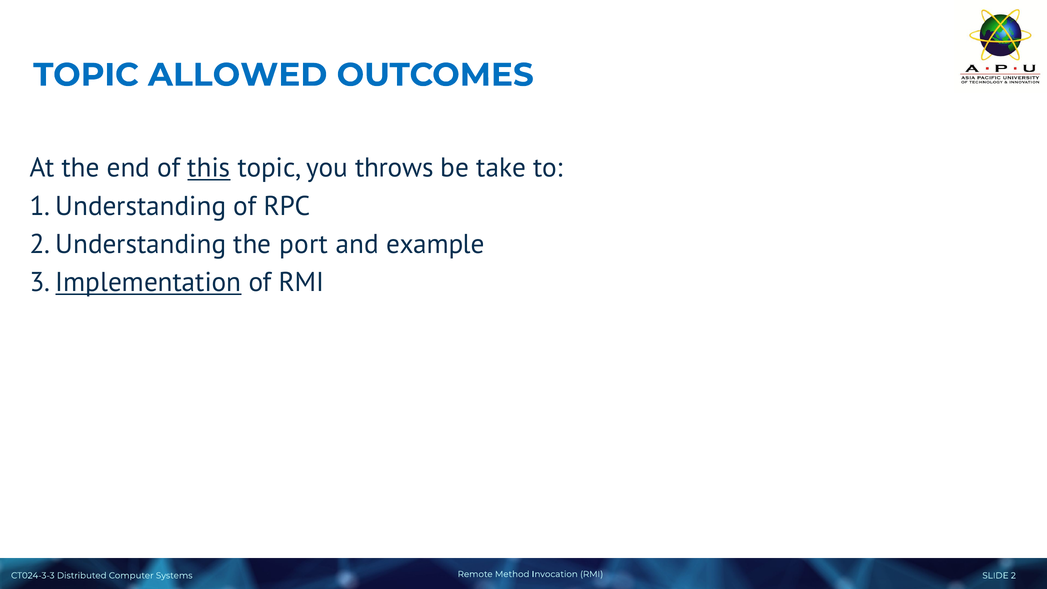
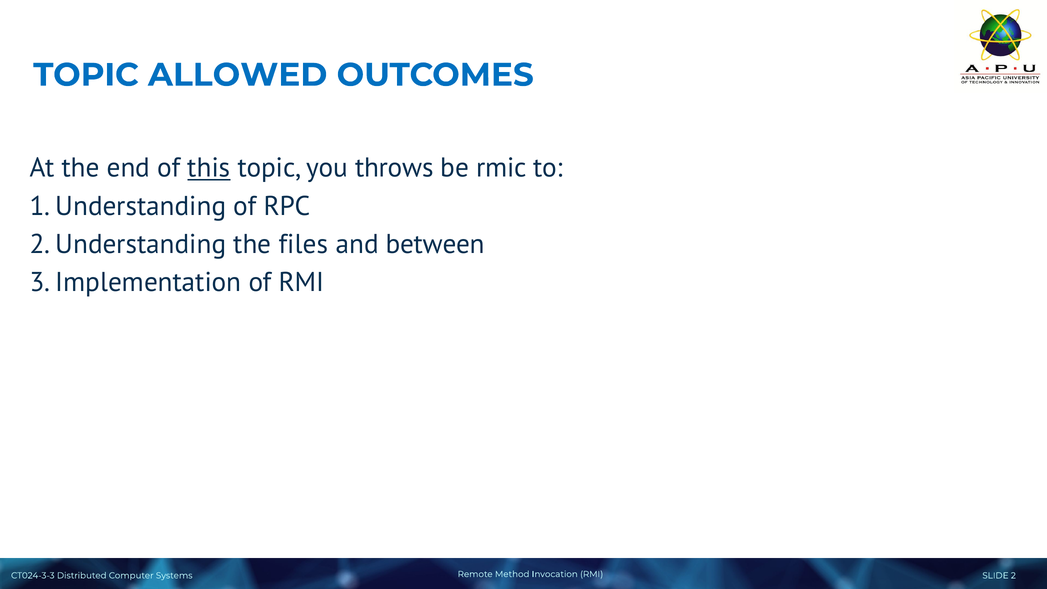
take: take -> rmic
port: port -> files
example: example -> between
Implementation underline: present -> none
